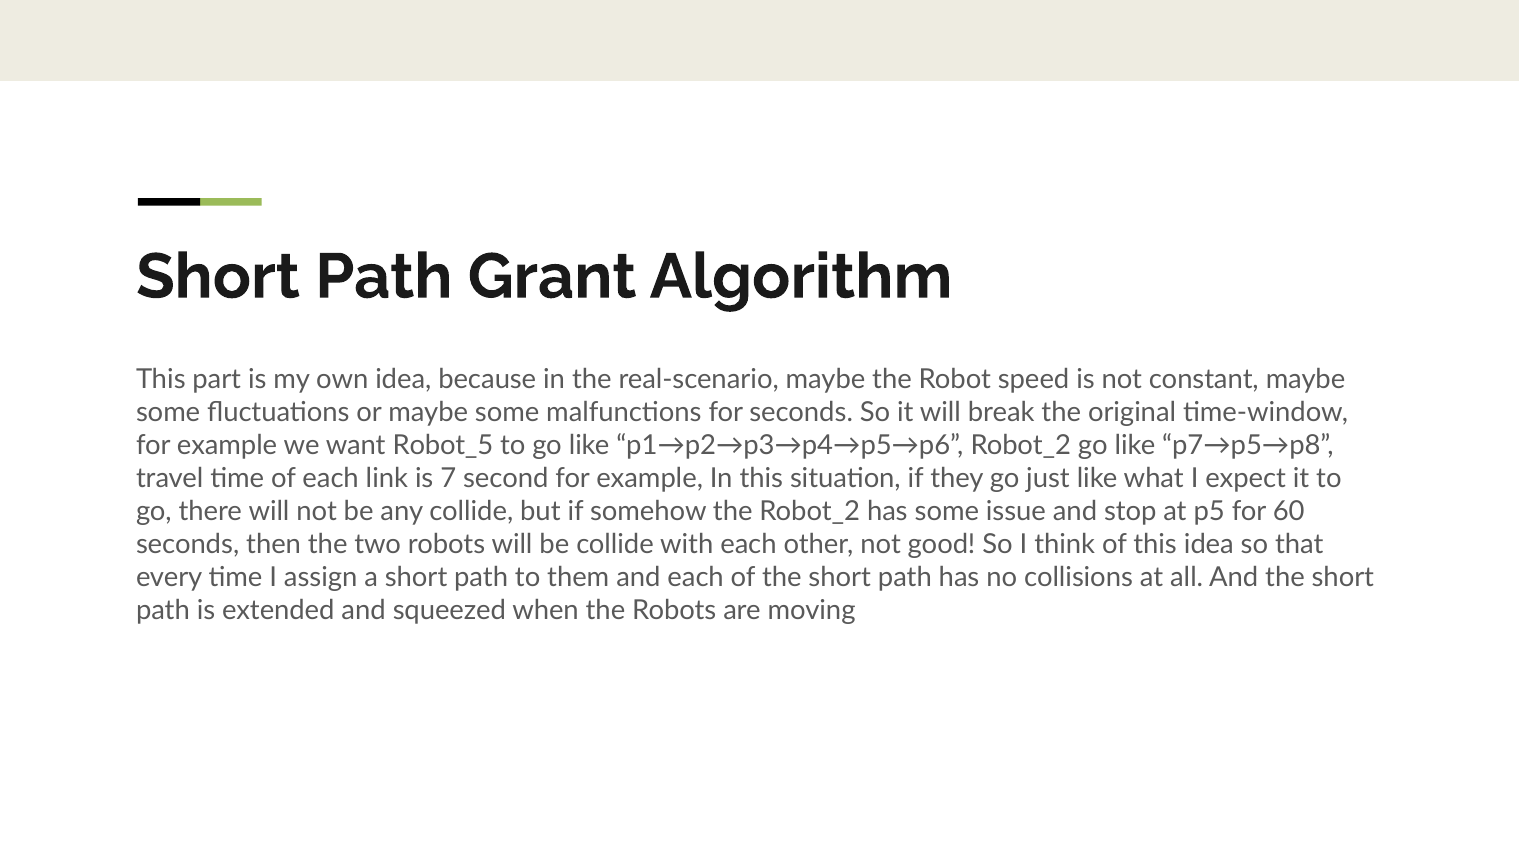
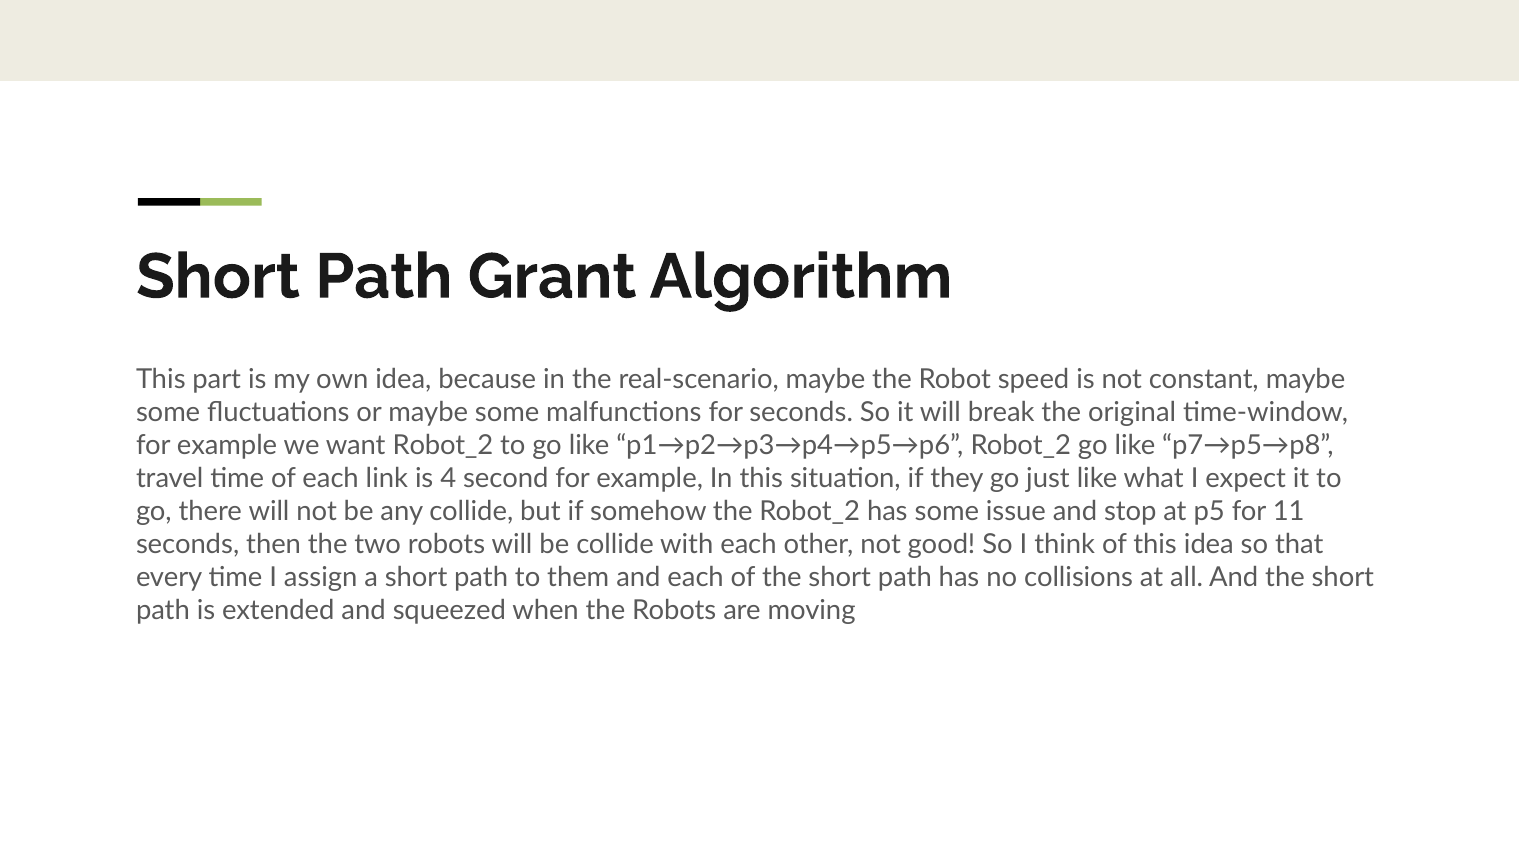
want Robot_5: Robot_5 -> Robot_2
7: 7 -> 4
60: 60 -> 11
